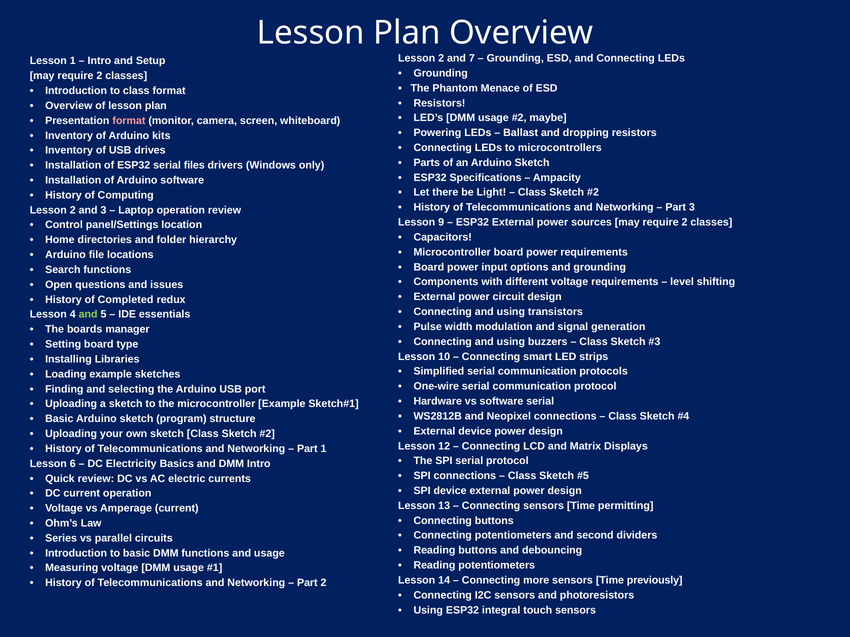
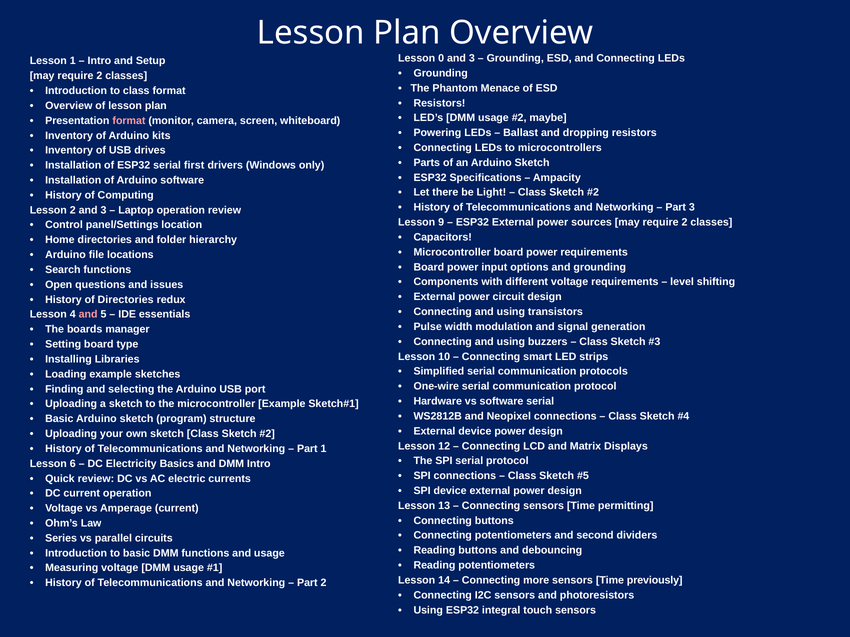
2 at (441, 58): 2 -> 0
7 at (472, 58): 7 -> 3
files: files -> first
of Completed: Completed -> Directories
and at (88, 315) colour: light green -> pink
